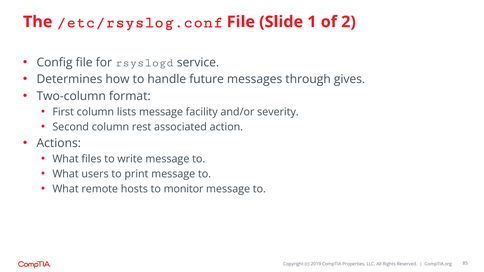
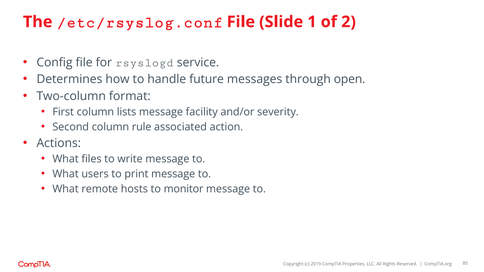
gives: gives -> open
rest: rest -> rule
